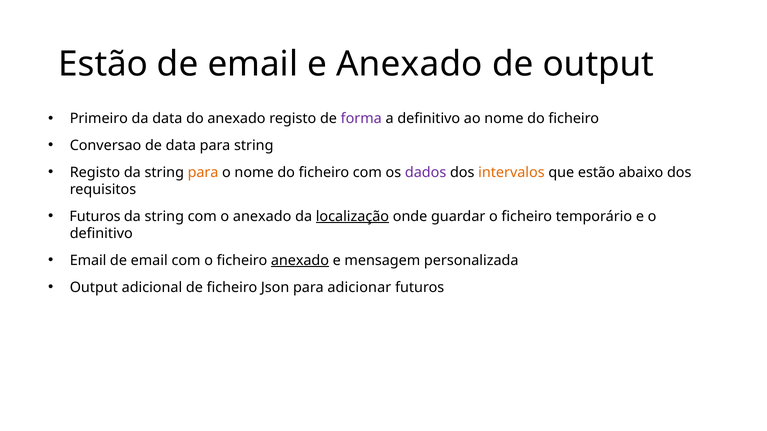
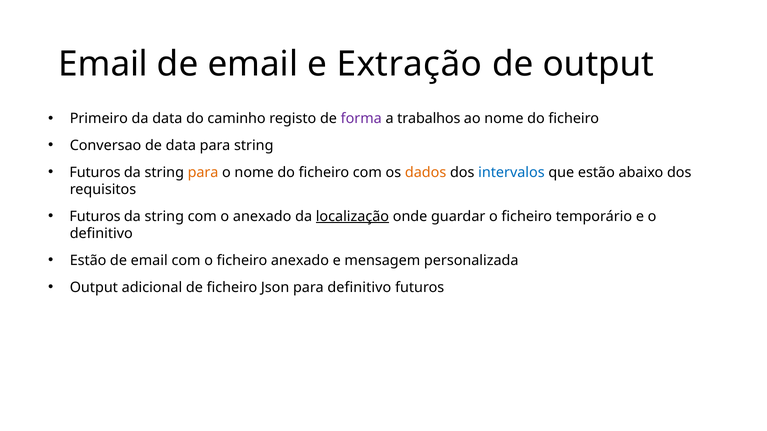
Estão at (103, 64): Estão -> Email
e Anexado: Anexado -> Extração
do anexado: anexado -> caminho
a definitivo: definitivo -> trabalhos
Registo at (95, 173): Registo -> Futuros
dados colour: purple -> orange
intervalos colour: orange -> blue
Email at (88, 261): Email -> Estão
anexado at (300, 261) underline: present -> none
para adicionar: adicionar -> definitivo
